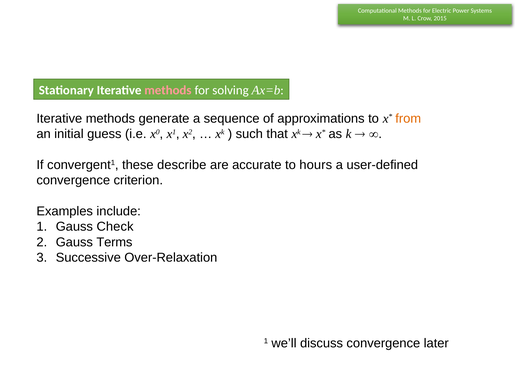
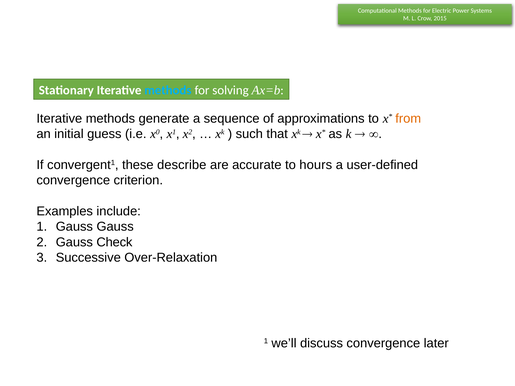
methods at (168, 90) colour: pink -> light blue
Gauss Check: Check -> Gauss
Terms: Terms -> Check
